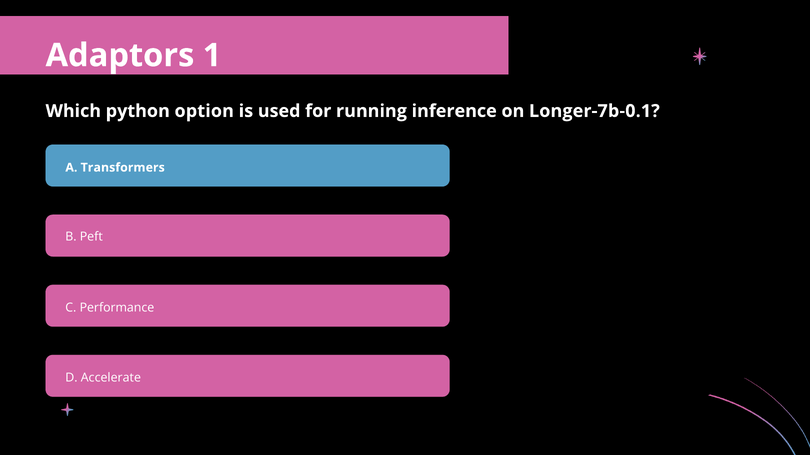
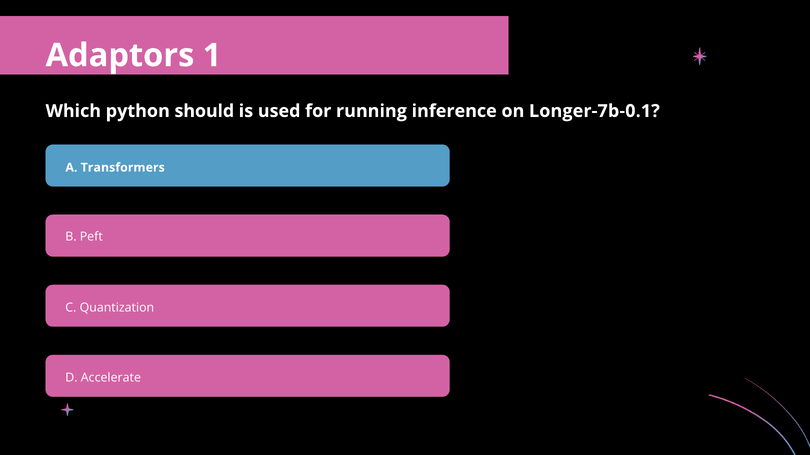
option: option -> should
Performance: Performance -> Quantization
